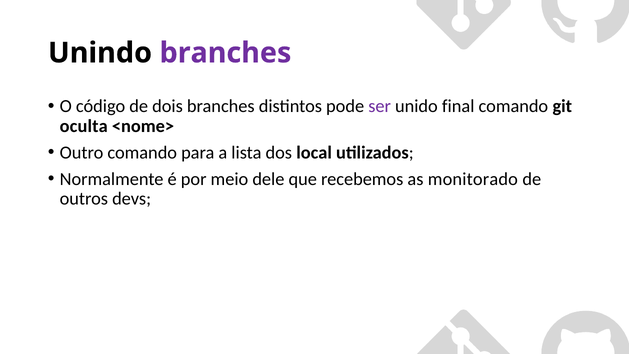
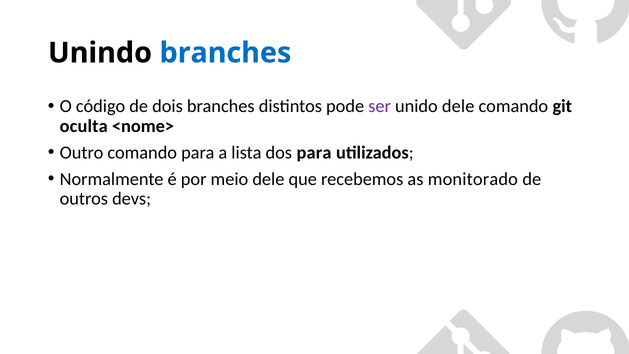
branches at (225, 53) colour: purple -> blue
unido final: final -> dele
dos local: local -> para
